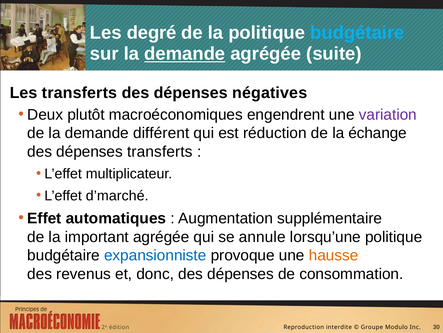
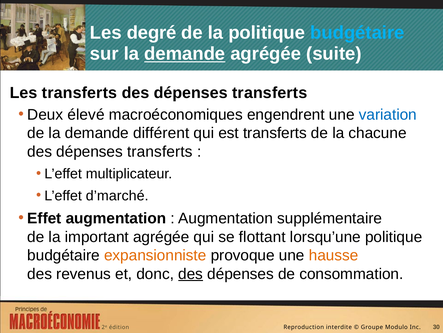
négatives at (270, 93): négatives -> transferts
plutôt: plutôt -> élevé
variation colour: purple -> blue
est réduction: réduction -> transferts
échange: échange -> chacune
Effet automatiques: automatiques -> augmentation
annule: annule -> flottant
expansionniste colour: blue -> orange
des at (191, 273) underline: none -> present
